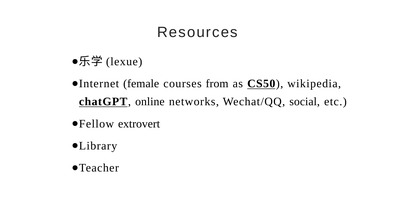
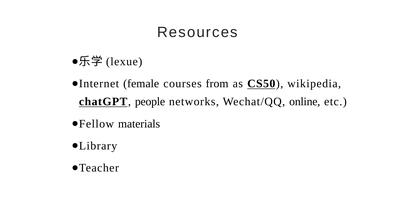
online: online -> people
social: social -> online
extrovert: extrovert -> materials
